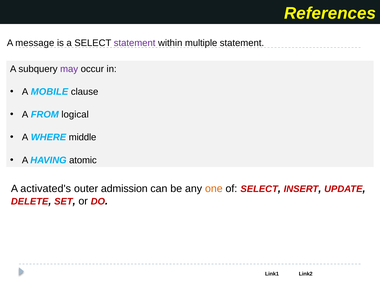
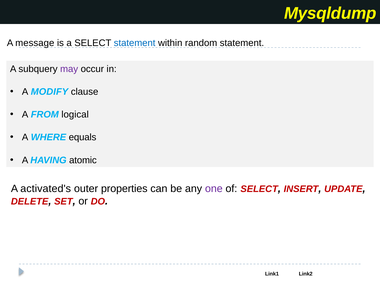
References: References -> Mysqldump
statement at (135, 43) colour: purple -> blue
multiple: multiple -> random
MOBILE: MOBILE -> MODIFY
middle: middle -> equals
admission: admission -> properties
one colour: orange -> purple
